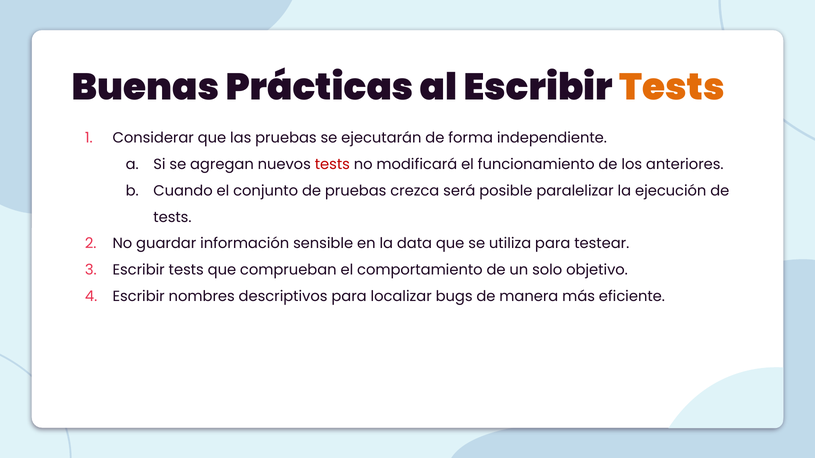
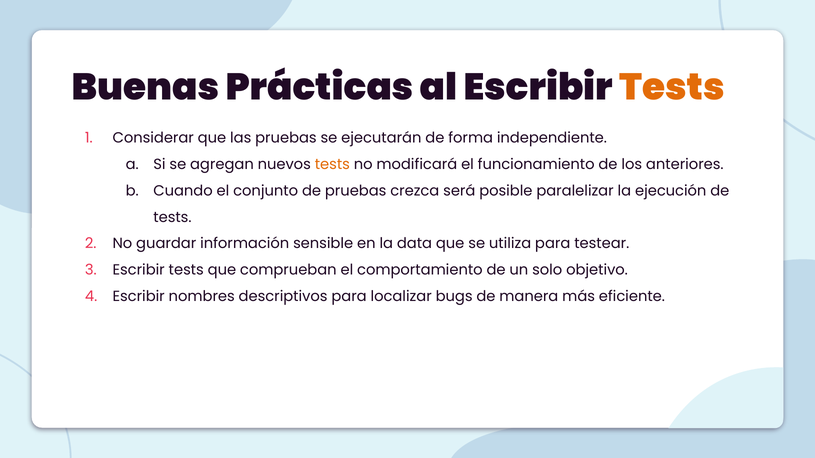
tests at (332, 164) colour: red -> orange
